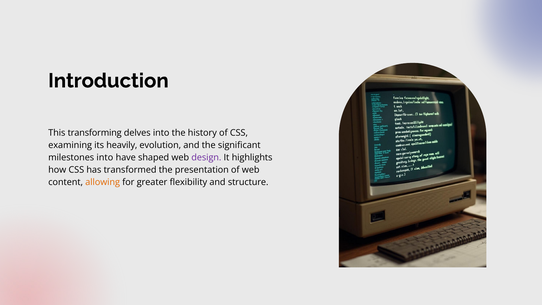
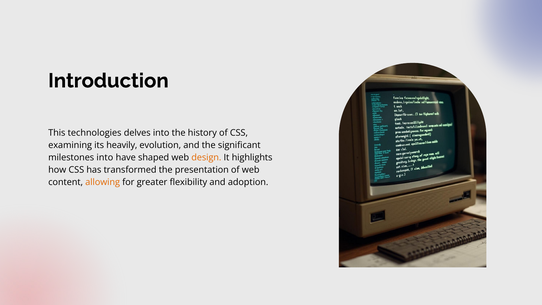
transforming: transforming -> technologies
design colour: purple -> orange
structure: structure -> adoption
